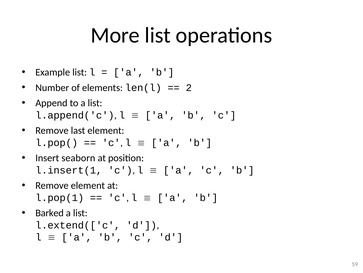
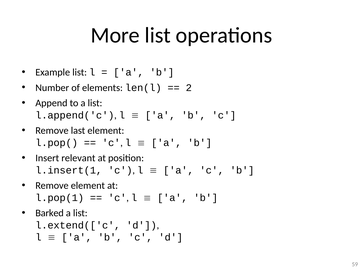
seaborn: seaborn -> relevant
